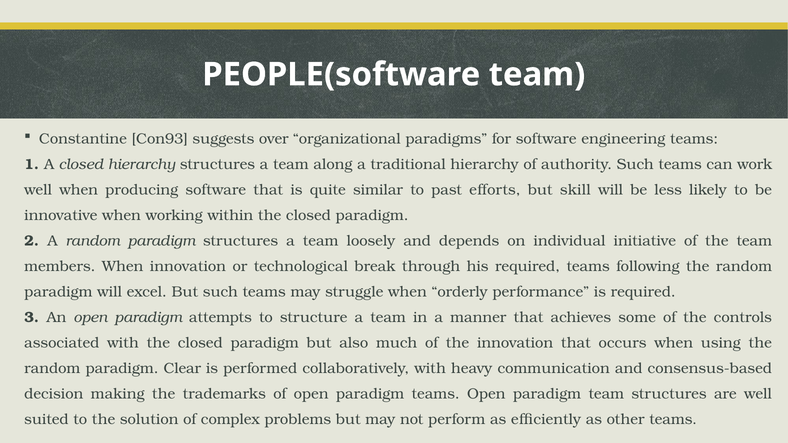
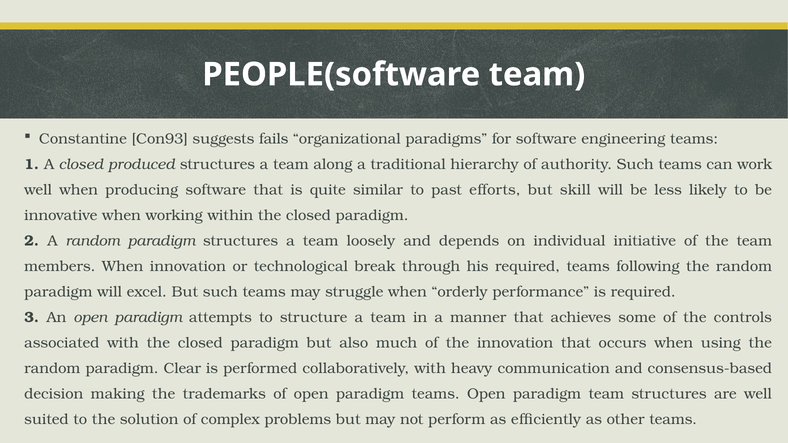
over: over -> fails
closed hierarchy: hierarchy -> produced
